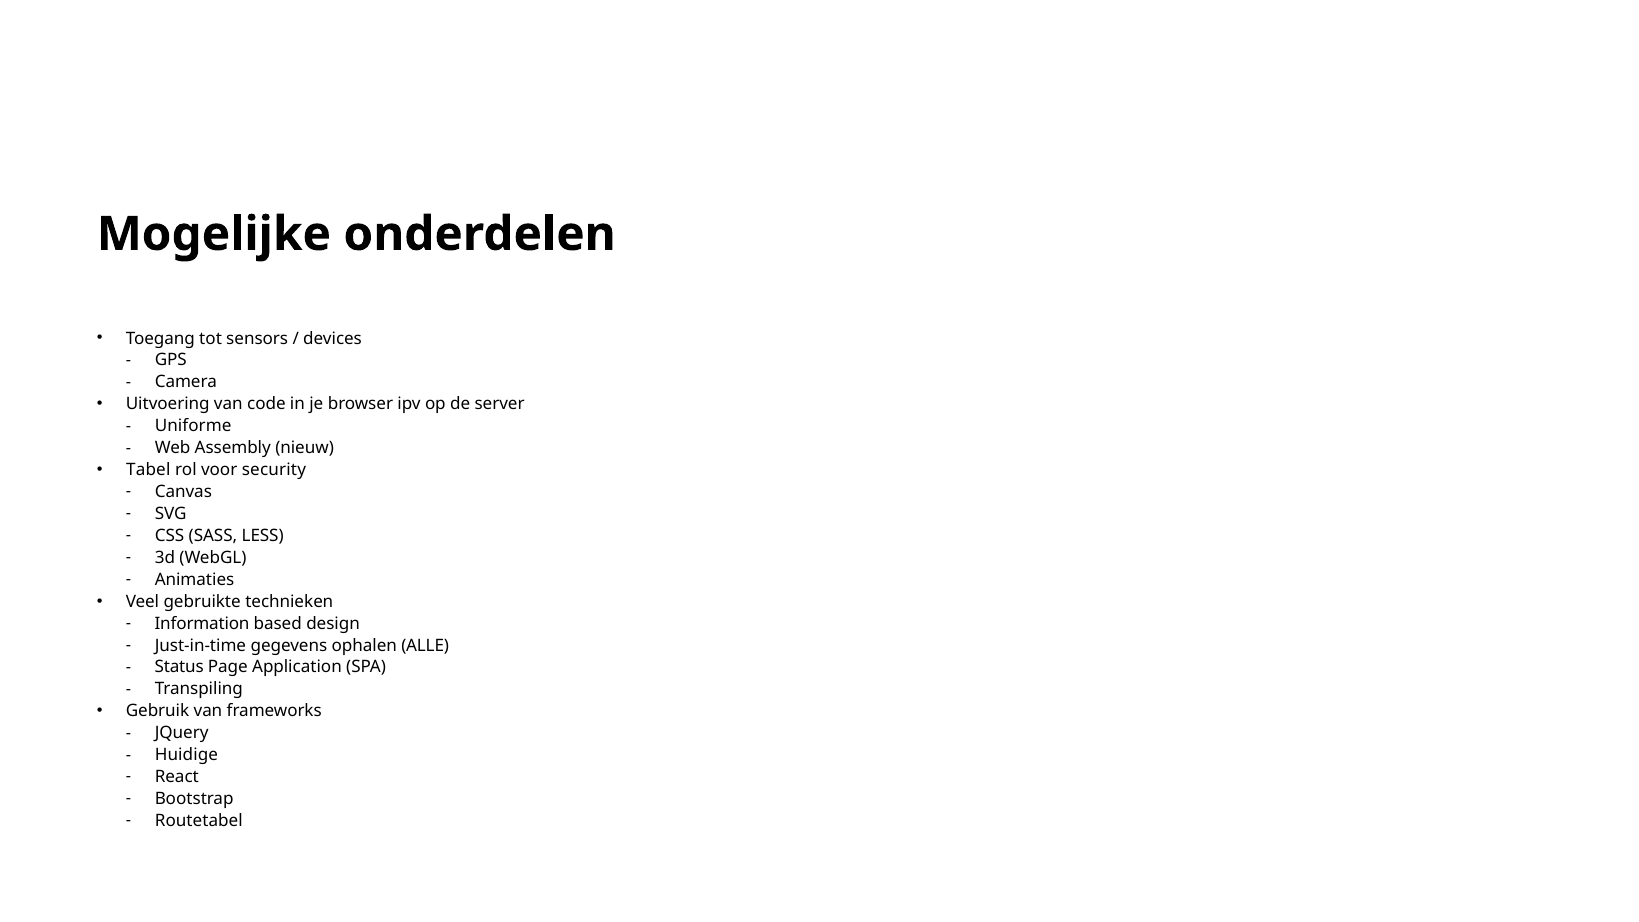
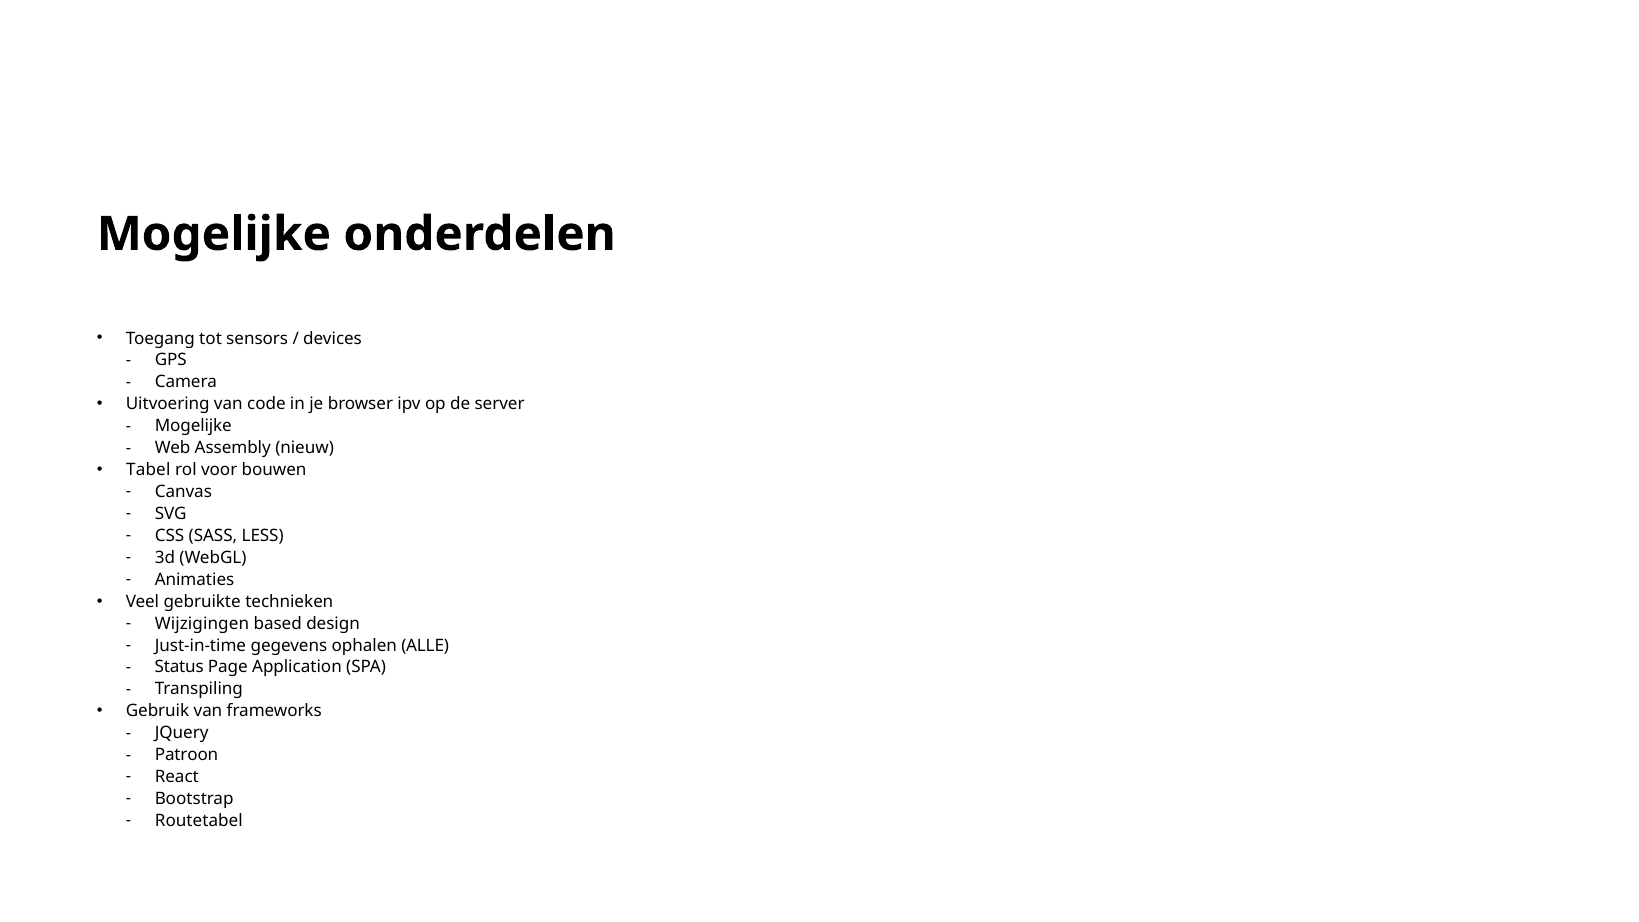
Uniforme at (193, 426): Uniforme -> Mogelijke
security: security -> bouwen
Information: Information -> Wijzigingen
Huidige: Huidige -> Patroon
